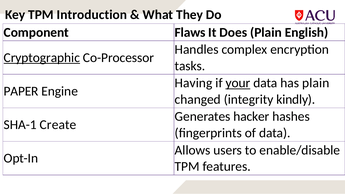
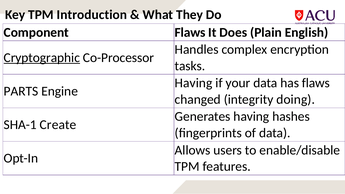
your underline: present -> none
has plain: plain -> flaws
PAPER: PAPER -> PARTS
kindly: kindly -> doing
Generates hacker: hacker -> having
